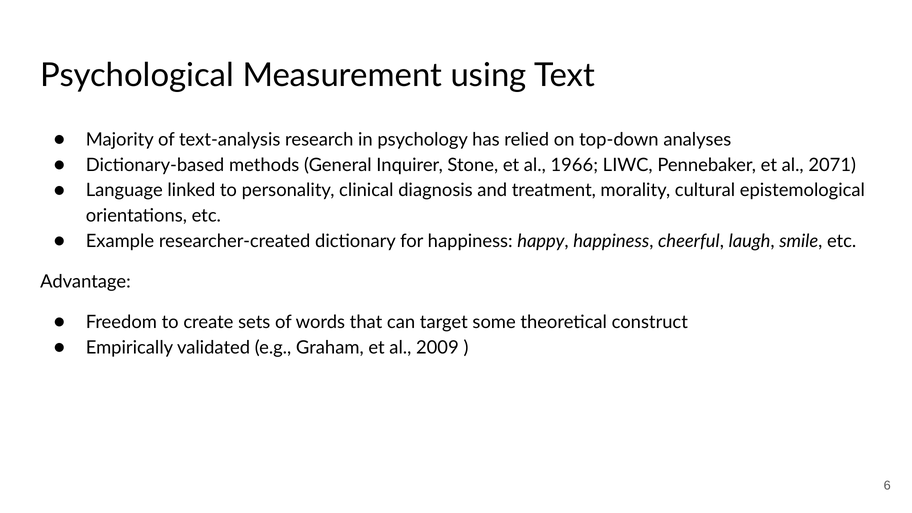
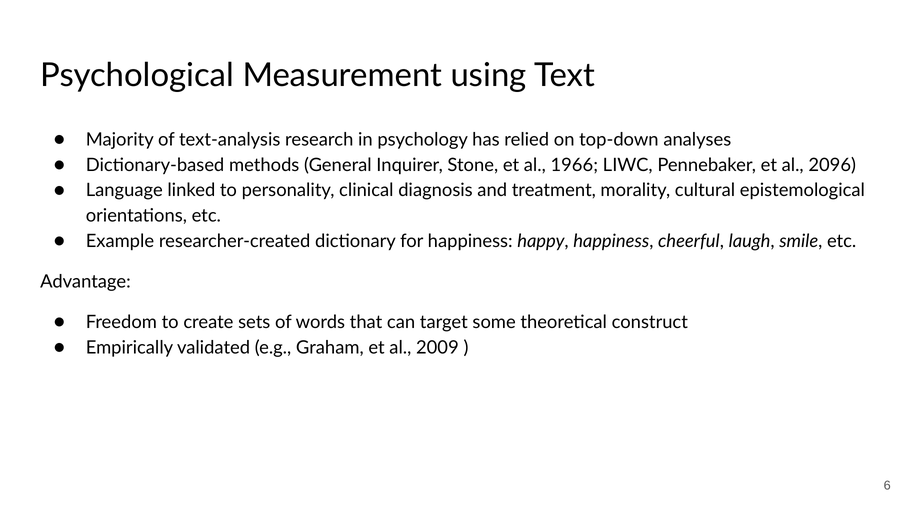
2071: 2071 -> 2096
